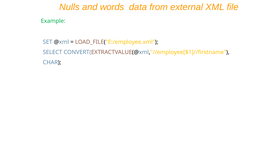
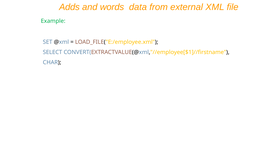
Nulls: Nulls -> Adds
